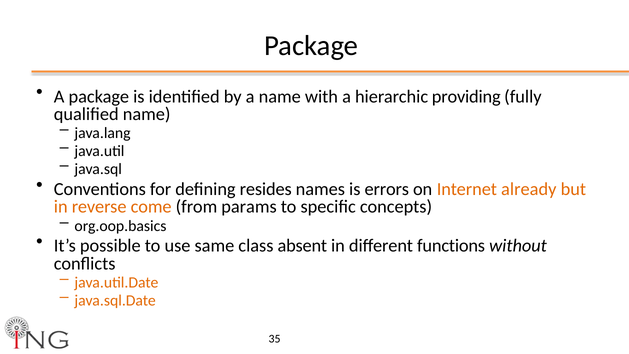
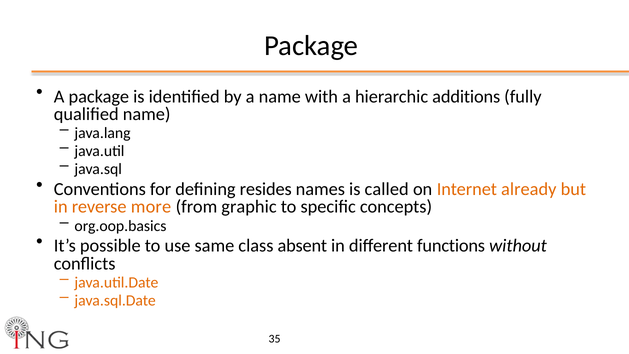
providing: providing -> additions
errors: errors -> called
come: come -> more
params: params -> graphic
